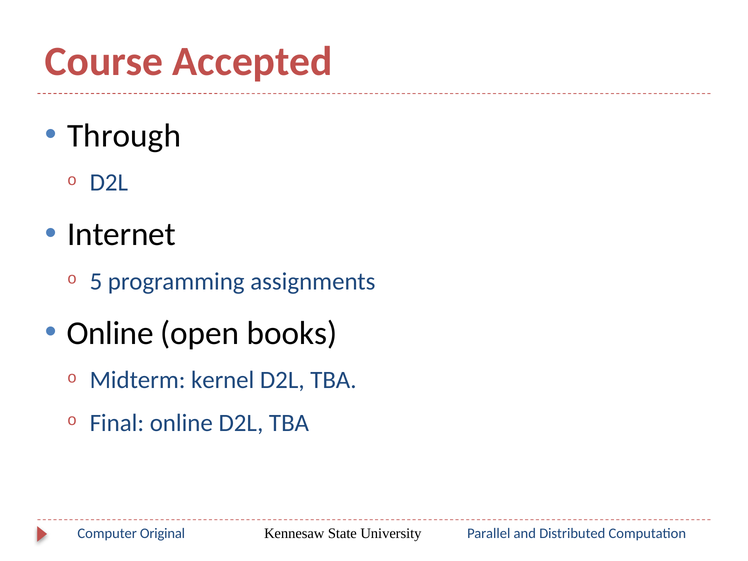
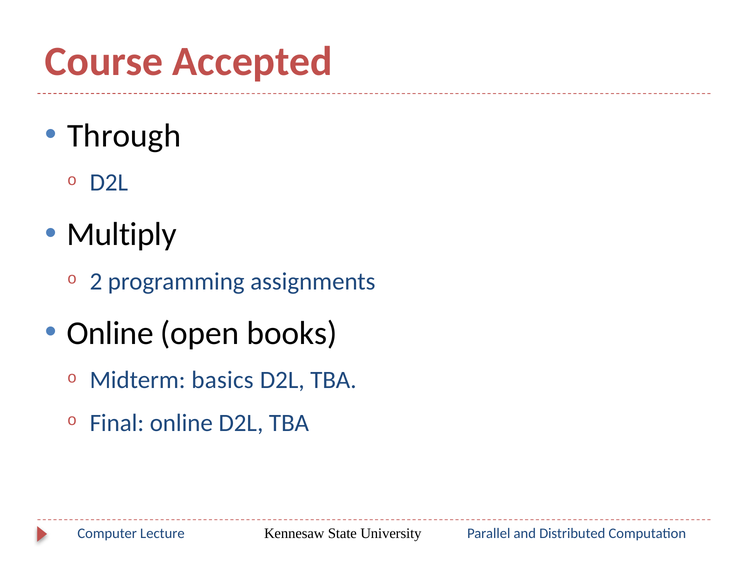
Internet: Internet -> Multiply
5: 5 -> 2
kernel: kernel -> basics
Original: Original -> Lecture
